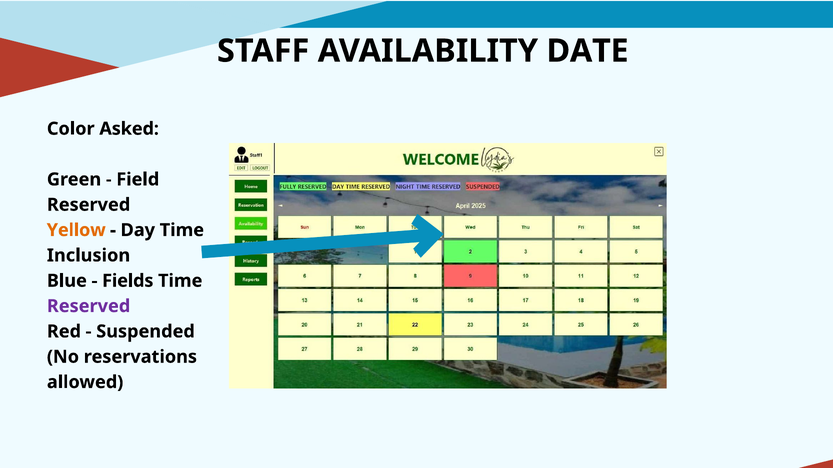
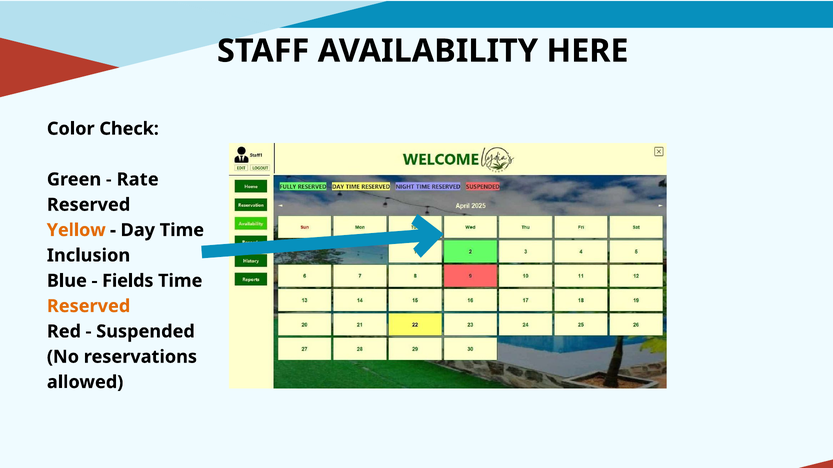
DATE: DATE -> HERE
Asked: Asked -> Check
Field: Field -> Rate
Reserved at (89, 306) colour: purple -> orange
